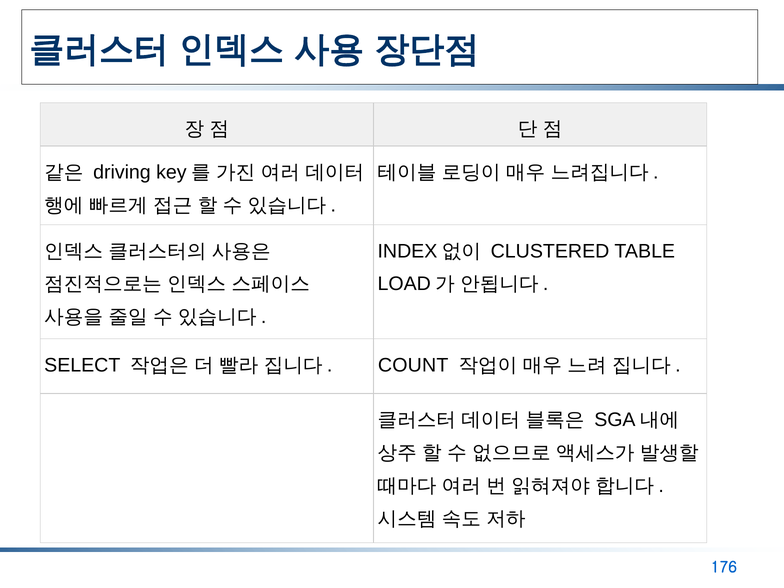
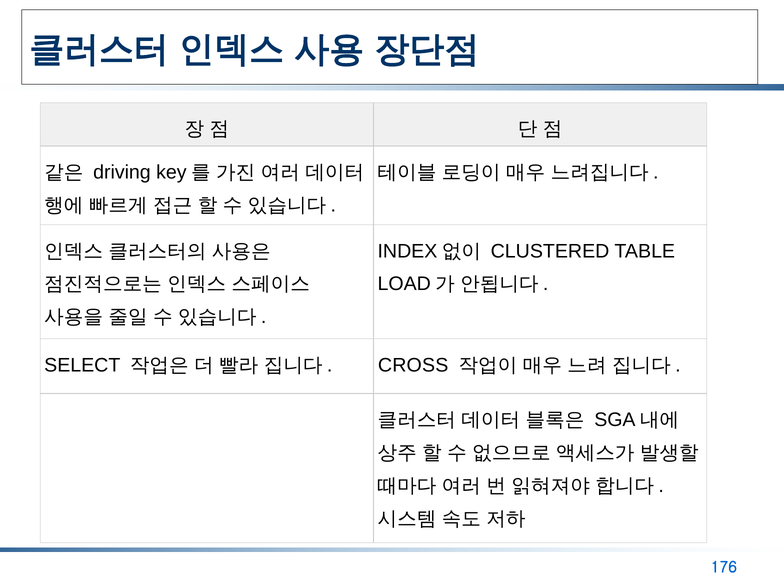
COUNT: COUNT -> CROSS
